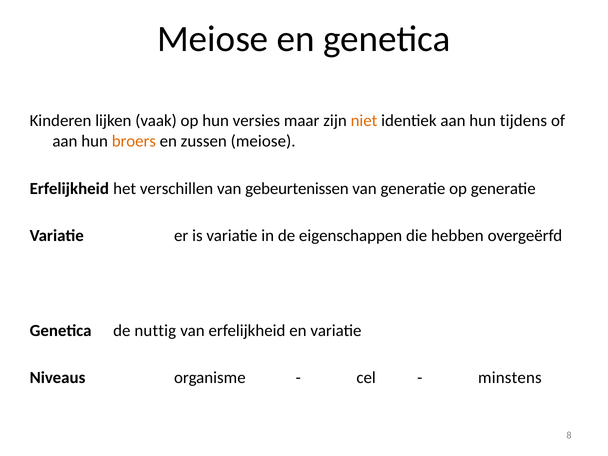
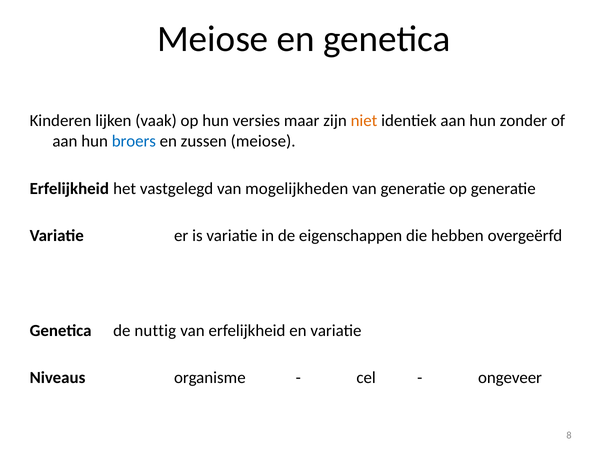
tijdens: tijdens -> zonder
broers colour: orange -> blue
verschillen: verschillen -> vastgelegd
gebeurtenissen: gebeurtenissen -> mogelijkheden
minstens: minstens -> ongeveer
